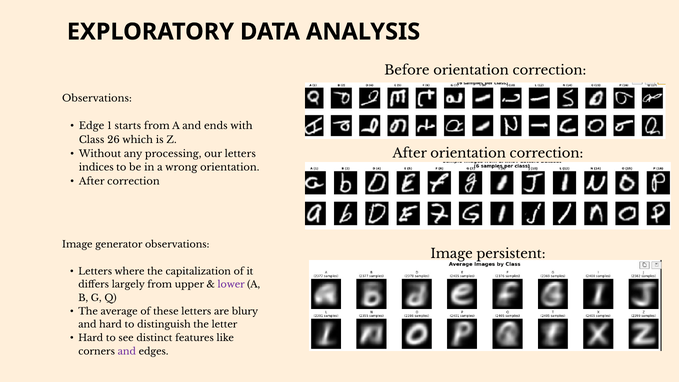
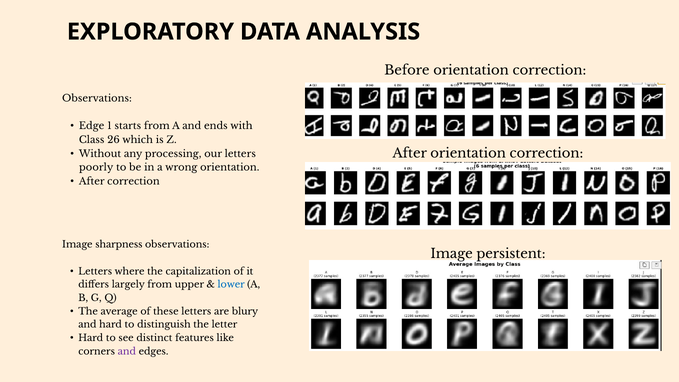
indices: indices -> poorly
generator: generator -> sharpness
lower colour: purple -> blue
